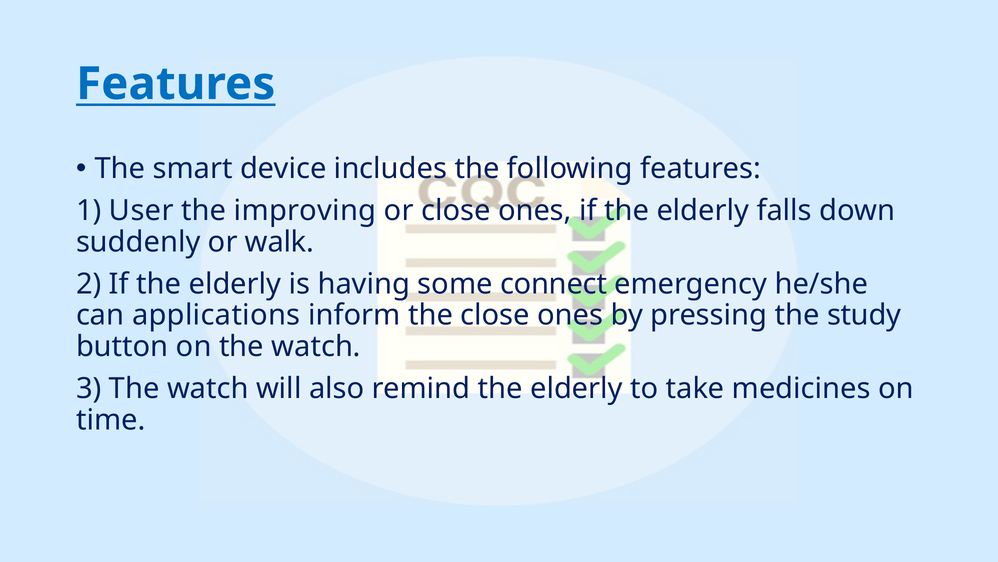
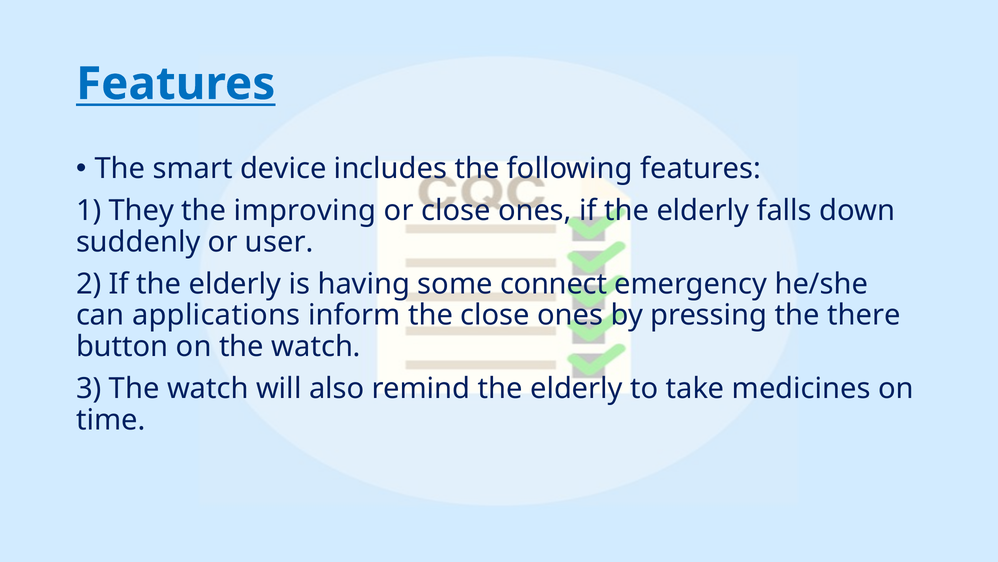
User: User -> They
walk: walk -> user
study: study -> there
